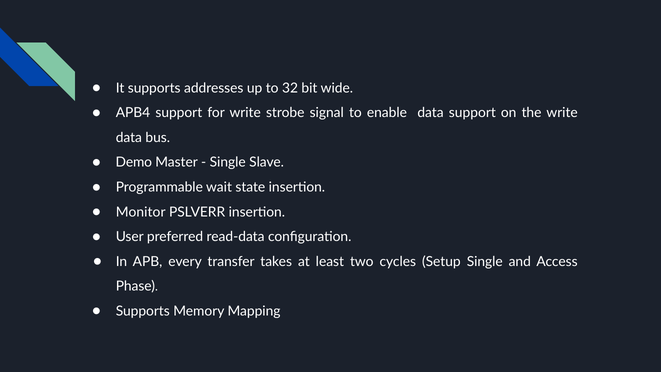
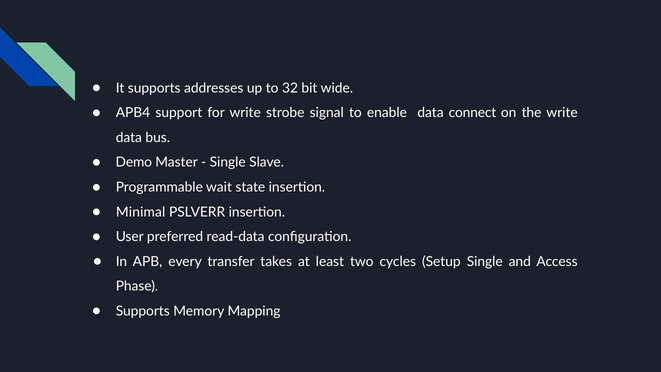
data support: support -> connect
Monitor: Monitor -> Minimal
